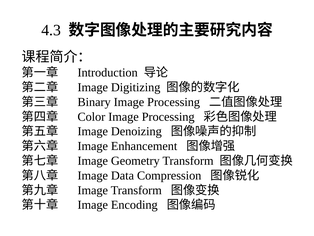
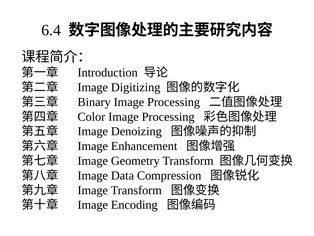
4.3: 4.3 -> 6.4
